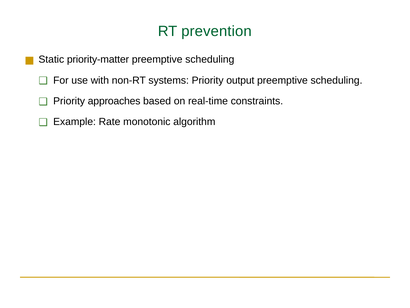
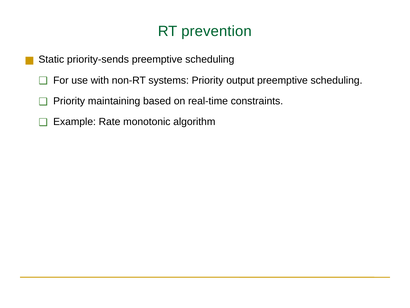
priority-matter: priority-matter -> priority-sends
approaches: approaches -> maintaining
